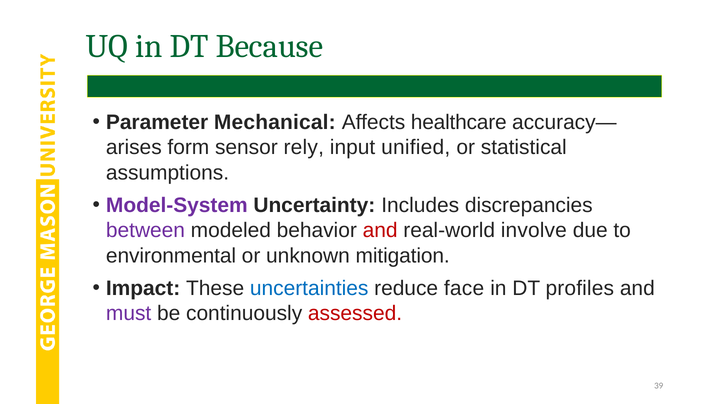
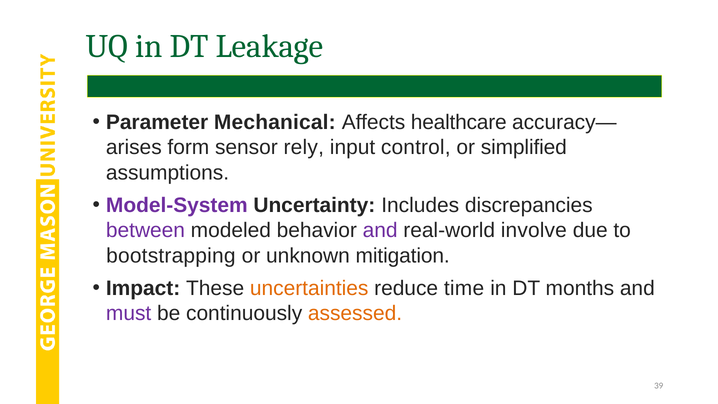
Because: Because -> Leakage
unified: unified -> control
statistical: statistical -> simplified
and at (380, 230) colour: red -> purple
environmental: environmental -> bootstrapping
uncertainties colour: blue -> orange
face: face -> time
profiles: profiles -> months
assessed colour: red -> orange
